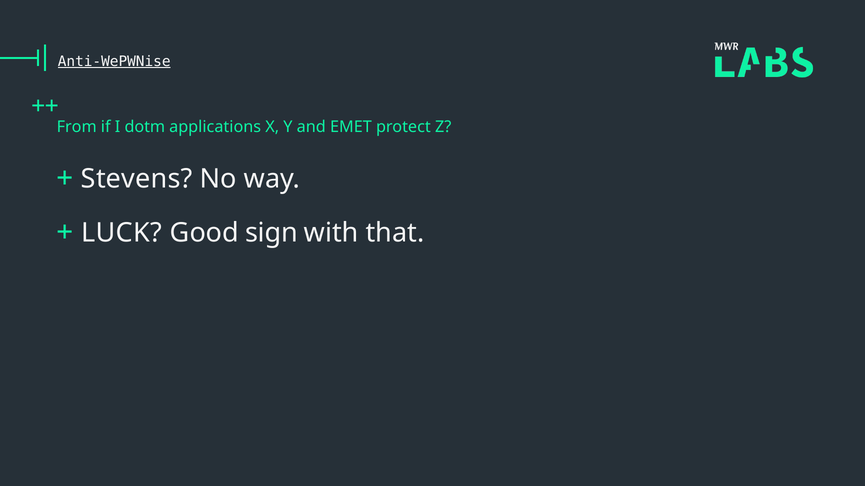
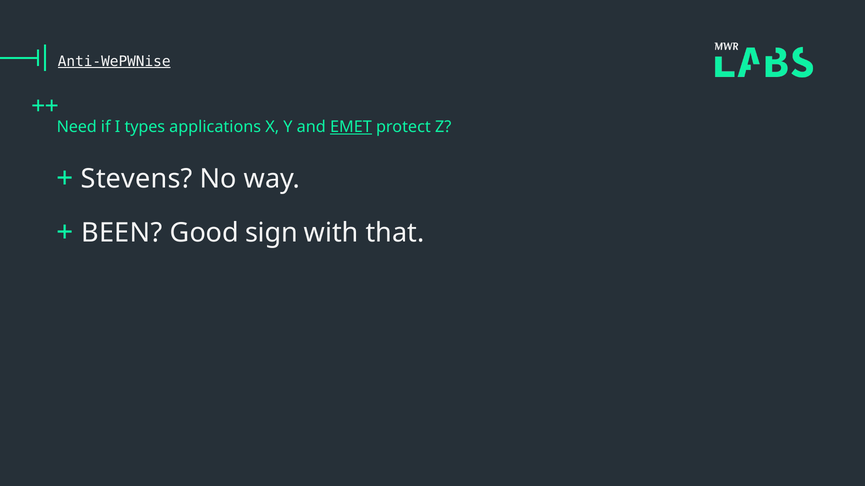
From: From -> Need
dotm: dotm -> types
EMET underline: none -> present
LUCK: LUCK -> BEEN
